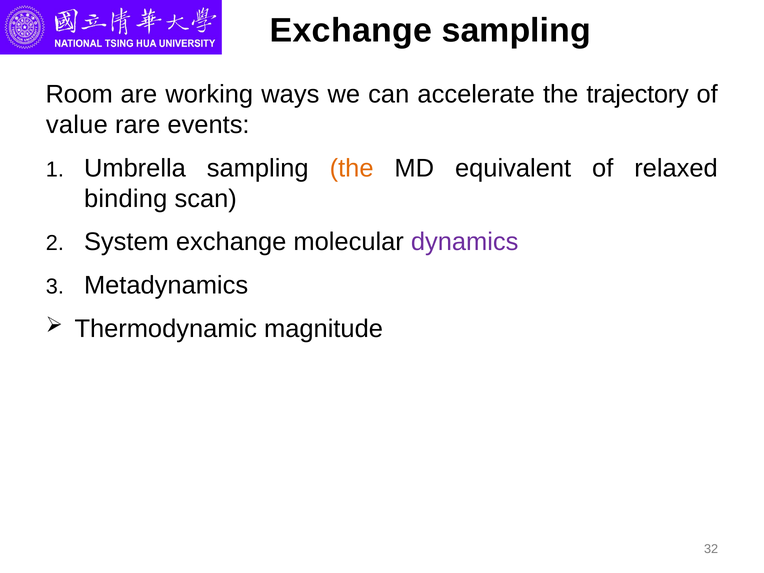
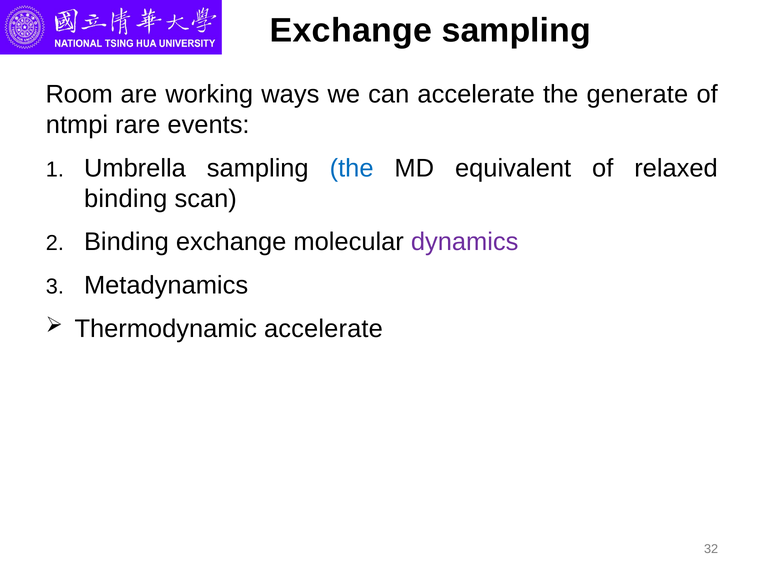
trajectory: trajectory -> generate
value: value -> ntmpi
the at (352, 168) colour: orange -> blue
System at (126, 242): System -> Binding
Thermodynamic magnitude: magnitude -> accelerate
